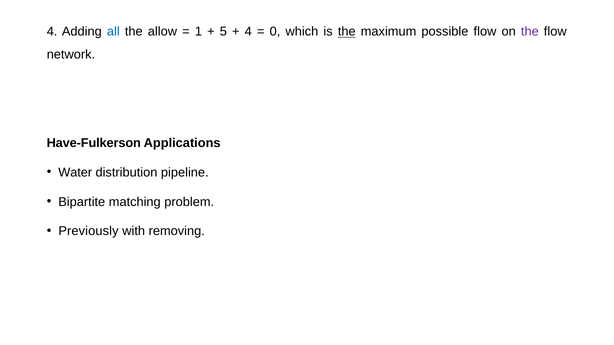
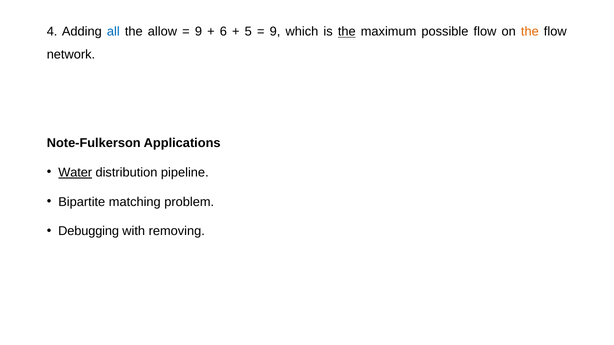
1 at (198, 32): 1 -> 9
5: 5 -> 6
4 at (248, 32): 4 -> 5
0 at (275, 32): 0 -> 9
the at (530, 32) colour: purple -> orange
Have-Fulkerson: Have-Fulkerson -> Note-Fulkerson
Water underline: none -> present
Previously: Previously -> Debugging
